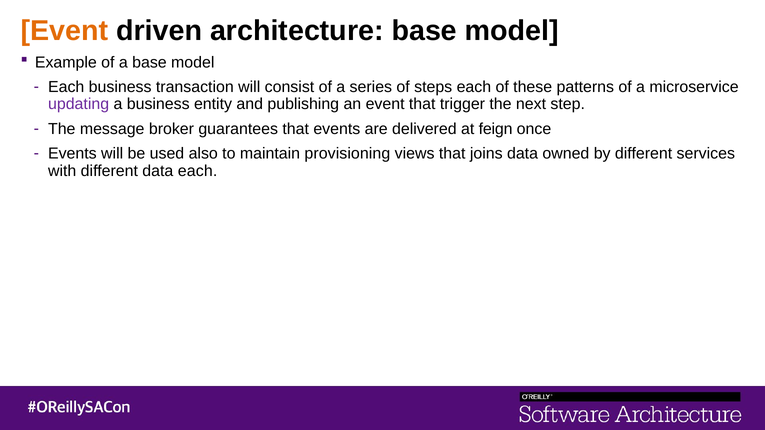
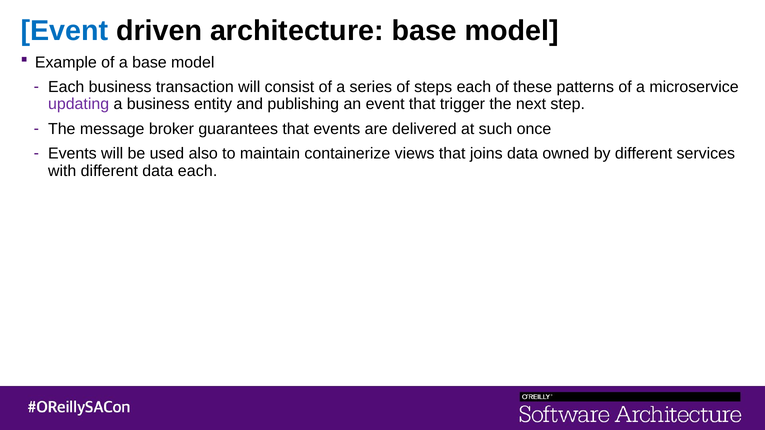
Event at (64, 31) colour: orange -> blue
feign: feign -> such
provisioning: provisioning -> containerize
